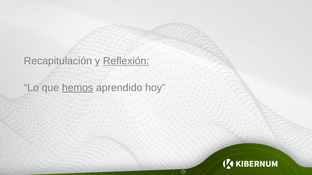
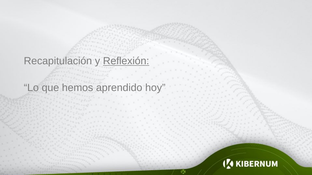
hemos underline: present -> none
